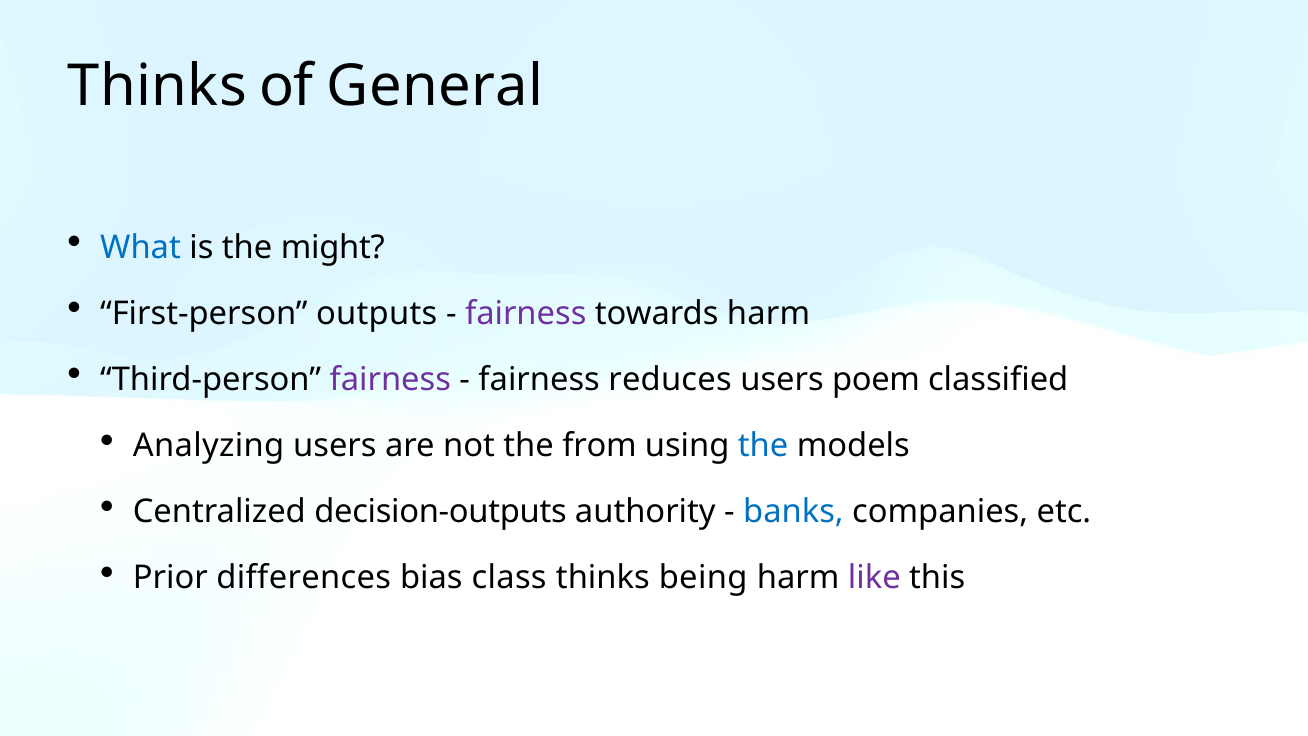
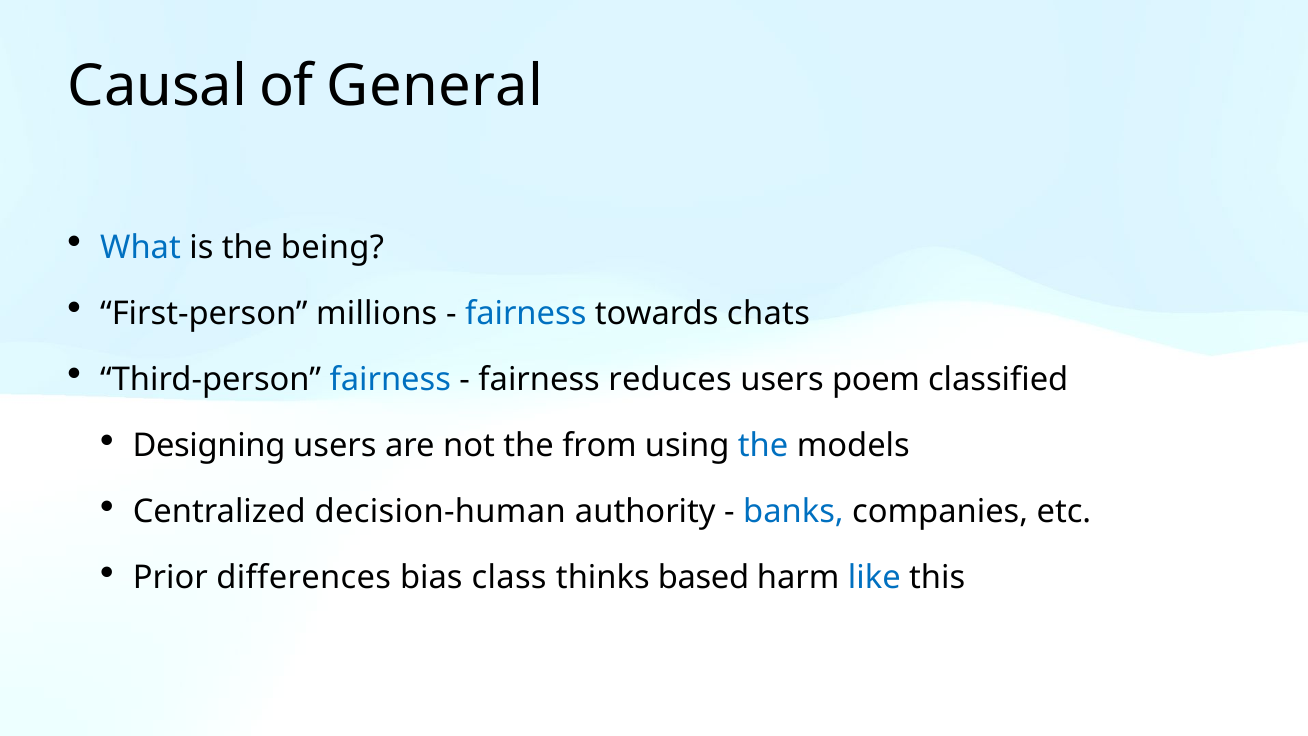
Thinks at (157, 86): Thinks -> Causal
might: might -> being
outputs: outputs -> millions
fairness at (526, 314) colour: purple -> blue
towards harm: harm -> chats
fairness at (390, 380) colour: purple -> blue
Analyzing: Analyzing -> Designing
decision-outputs: decision-outputs -> decision-human
being: being -> based
like colour: purple -> blue
